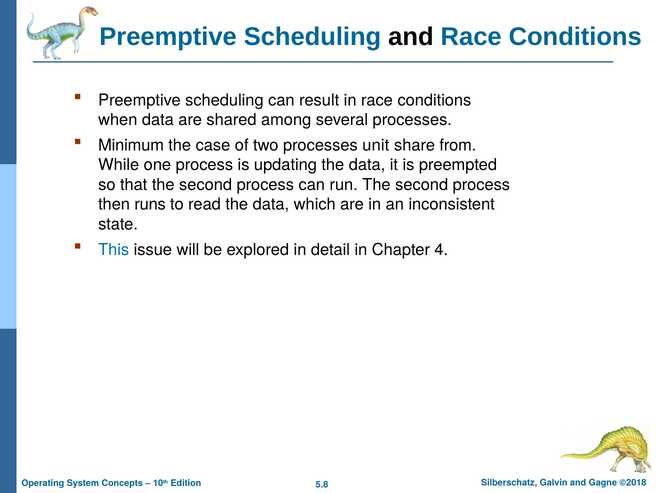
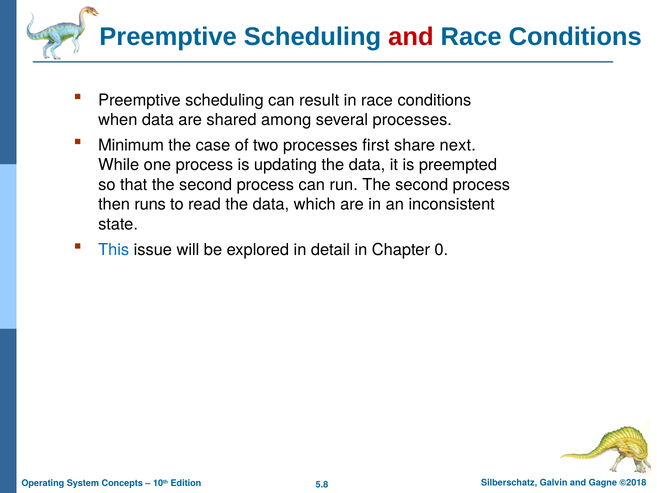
and at (411, 37) colour: black -> red
unit: unit -> first
from: from -> next
4: 4 -> 0
